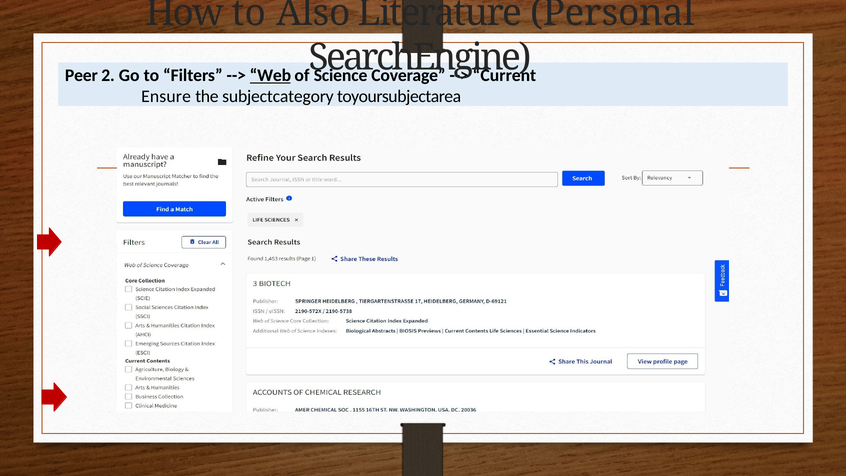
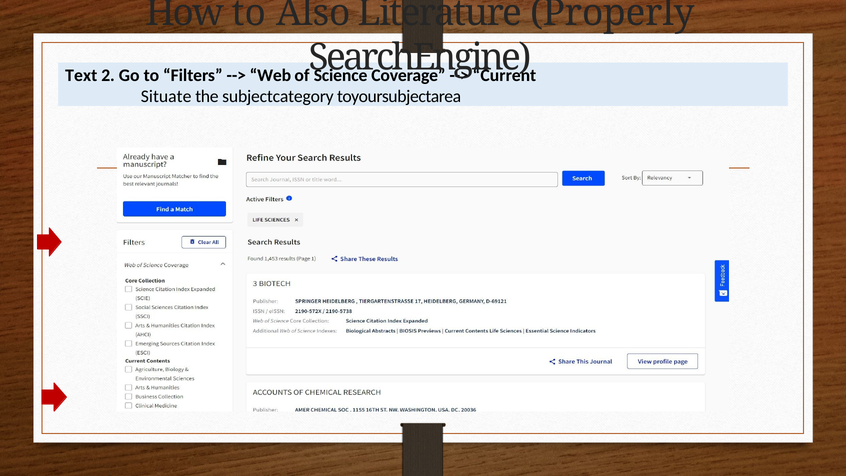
Personal: Personal -> Properly
Peer: Peer -> Text
Web underline: present -> none
Ensure: Ensure -> Situate
